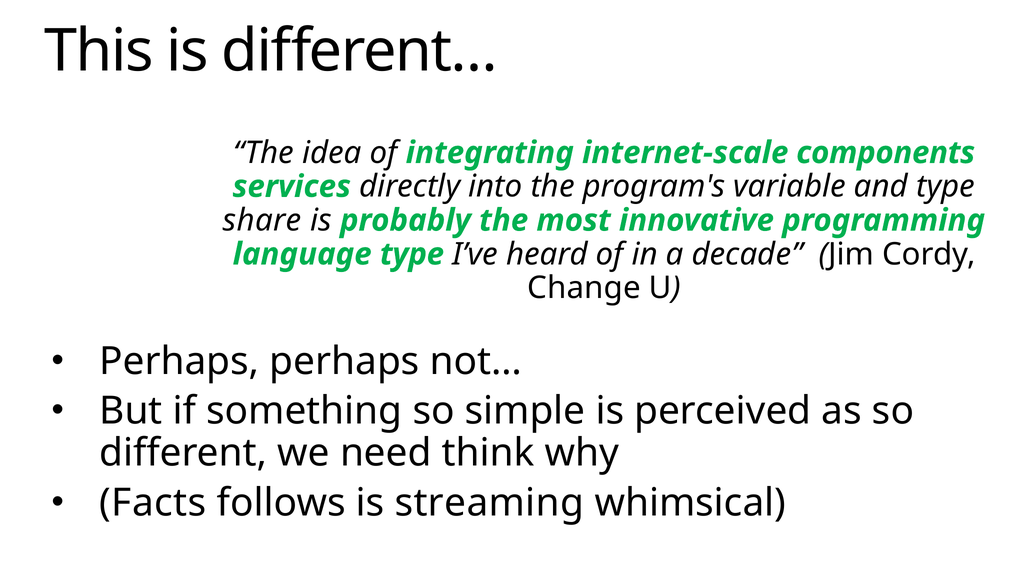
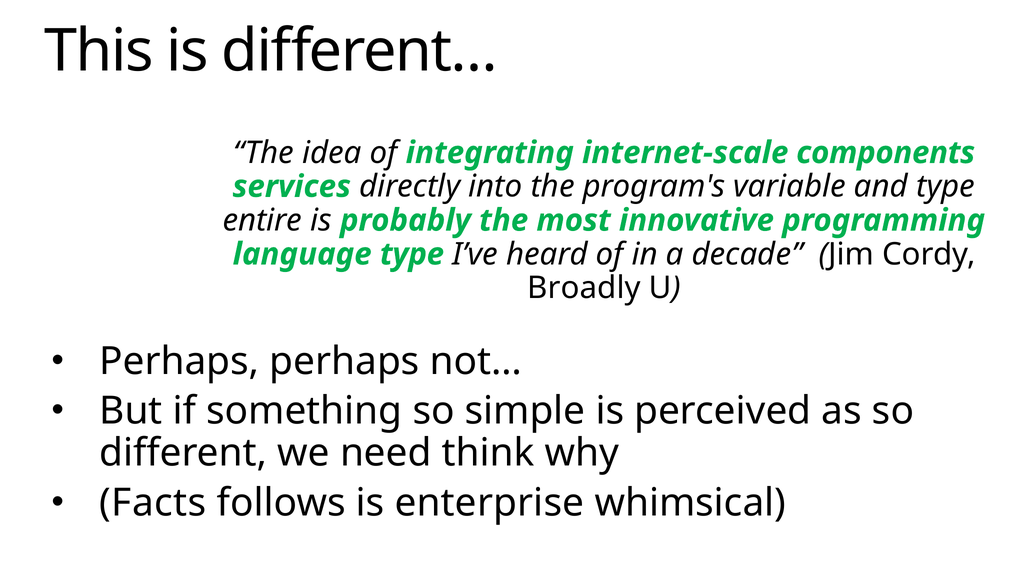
share: share -> entire
Change: Change -> Broadly
streaming: streaming -> enterprise
